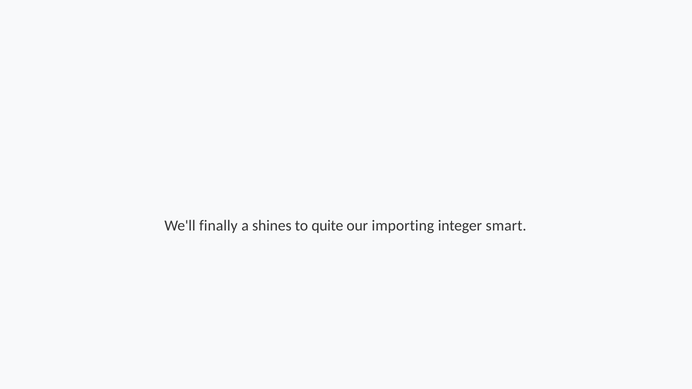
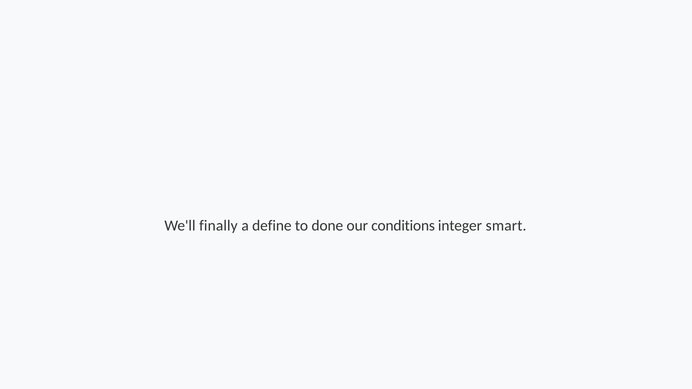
shines: shines -> define
quite: quite -> done
importing: importing -> conditions
